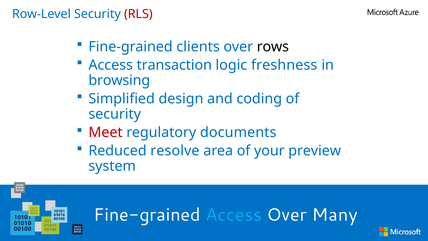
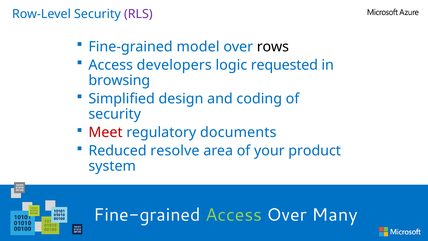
RLS colour: red -> purple
clients: clients -> model
transaction: transaction -> developers
freshness: freshness -> requested
preview: preview -> product
Access at (234, 215) colour: light blue -> light green
